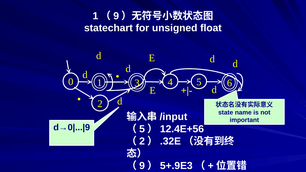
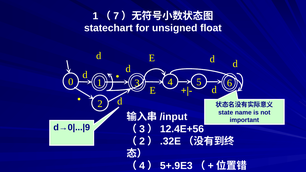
9 at (116, 16): 9 -> 7
5 at (142, 129): 5 -> 3
9 at (142, 166): 9 -> 4
